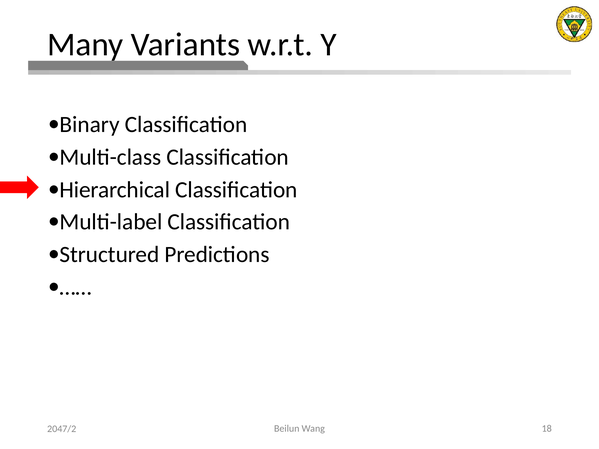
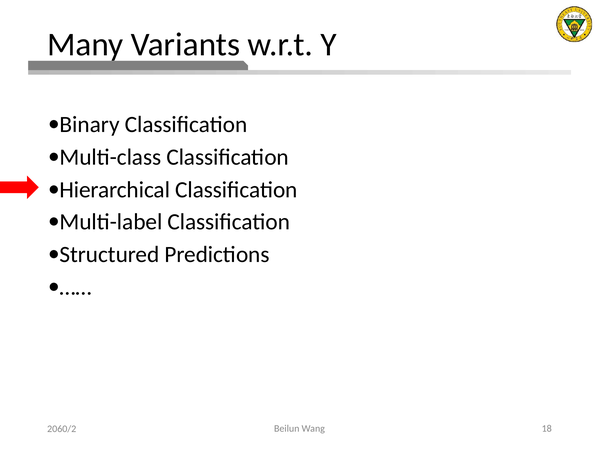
2047/2: 2047/2 -> 2060/2
